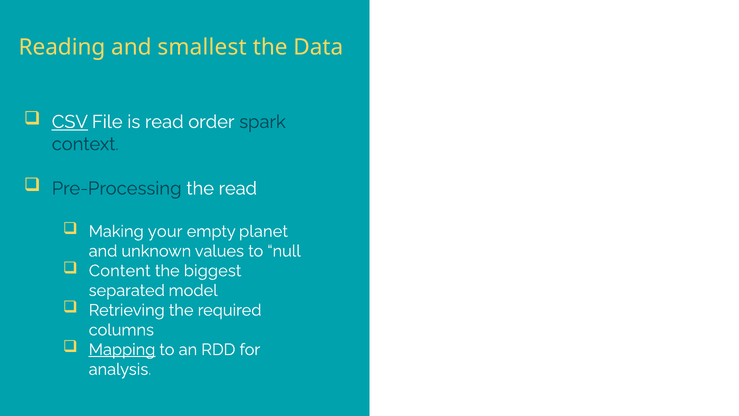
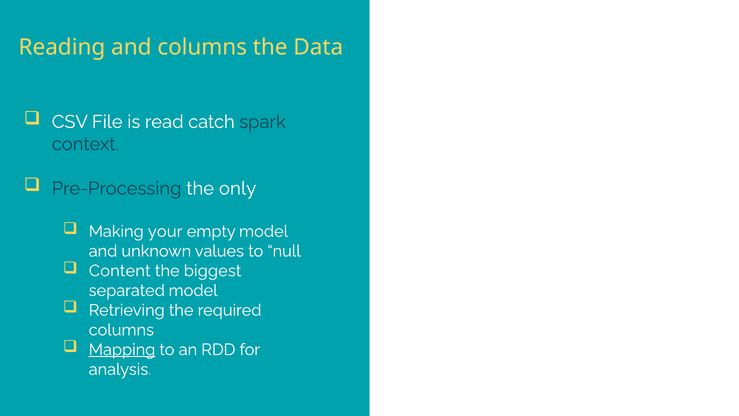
and smallest: smallest -> columns
CSV underline: present -> none
order: order -> catch
the read: read -> only
empty planet: planet -> model
